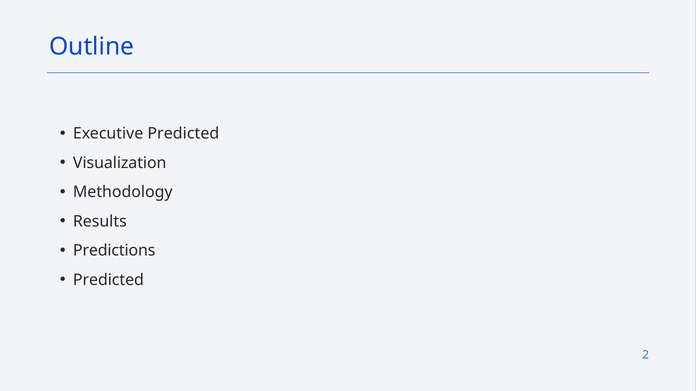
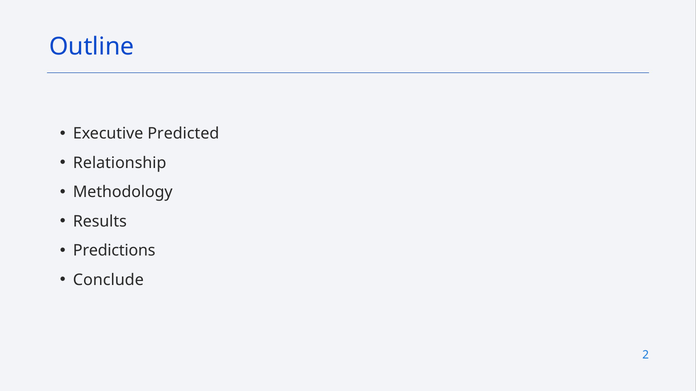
Visualization: Visualization -> Relationship
Predicted at (108, 280): Predicted -> Conclude
